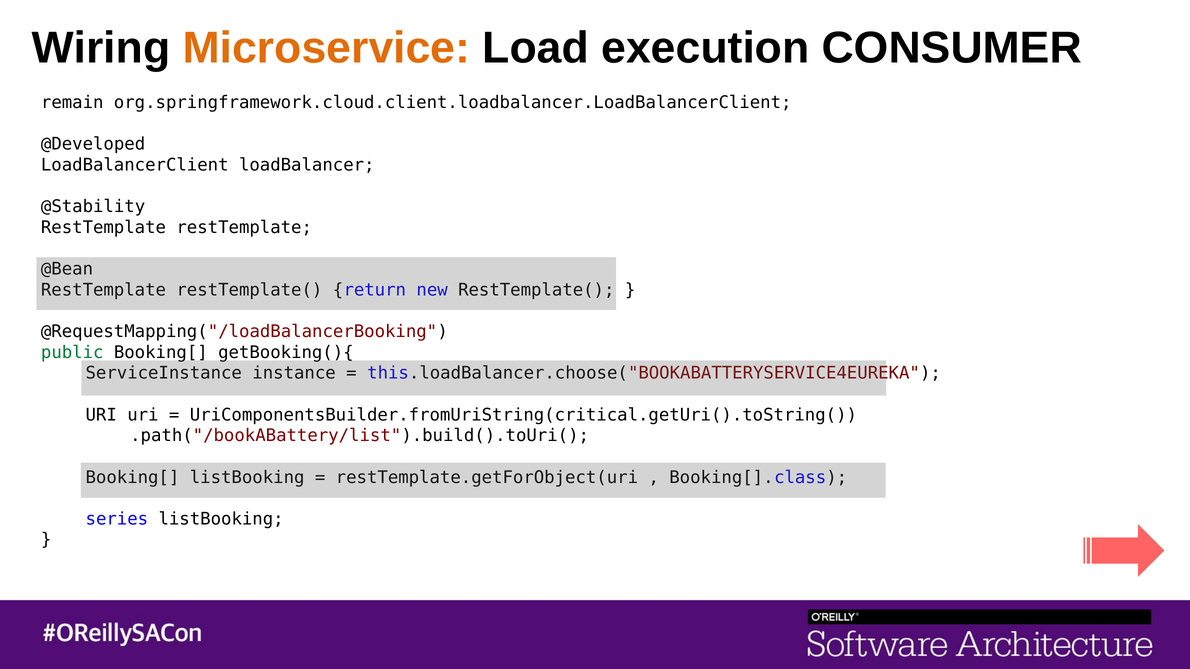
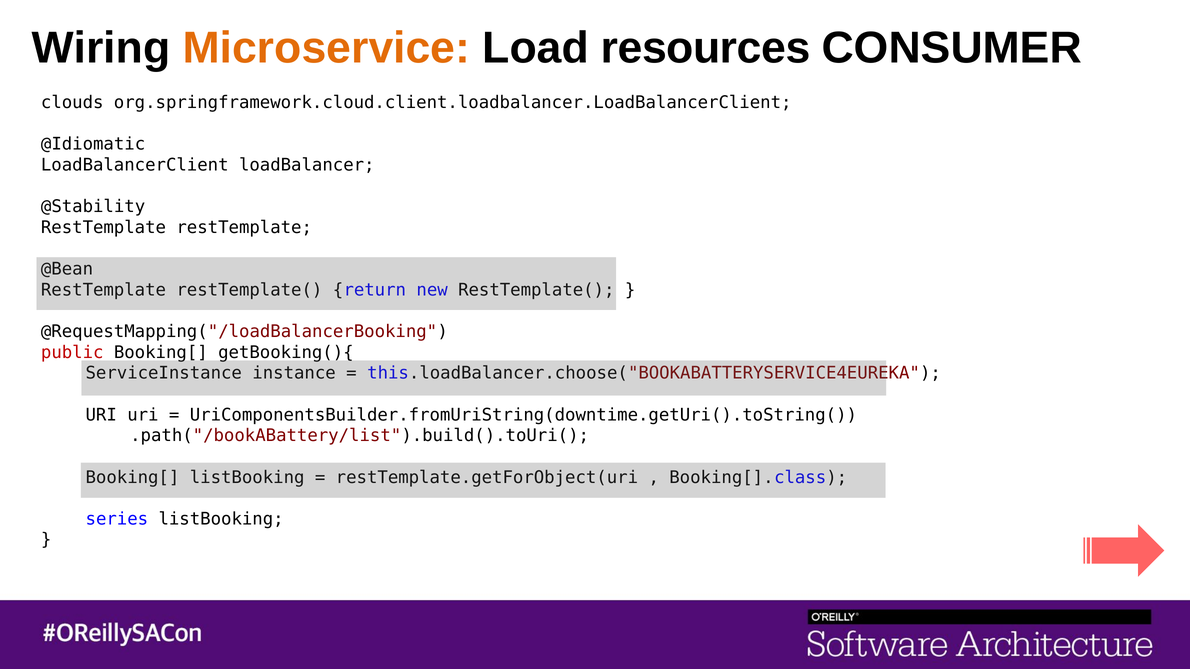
execution: execution -> resources
remain: remain -> clouds
@Developed: @Developed -> @Idiomatic
public colour: green -> red
UriComponentsBuilder.fromUriString(critical.getUri().toString(: UriComponentsBuilder.fromUriString(critical.getUri().toString( -> UriComponentsBuilder.fromUriString(downtime.getUri().toString(
